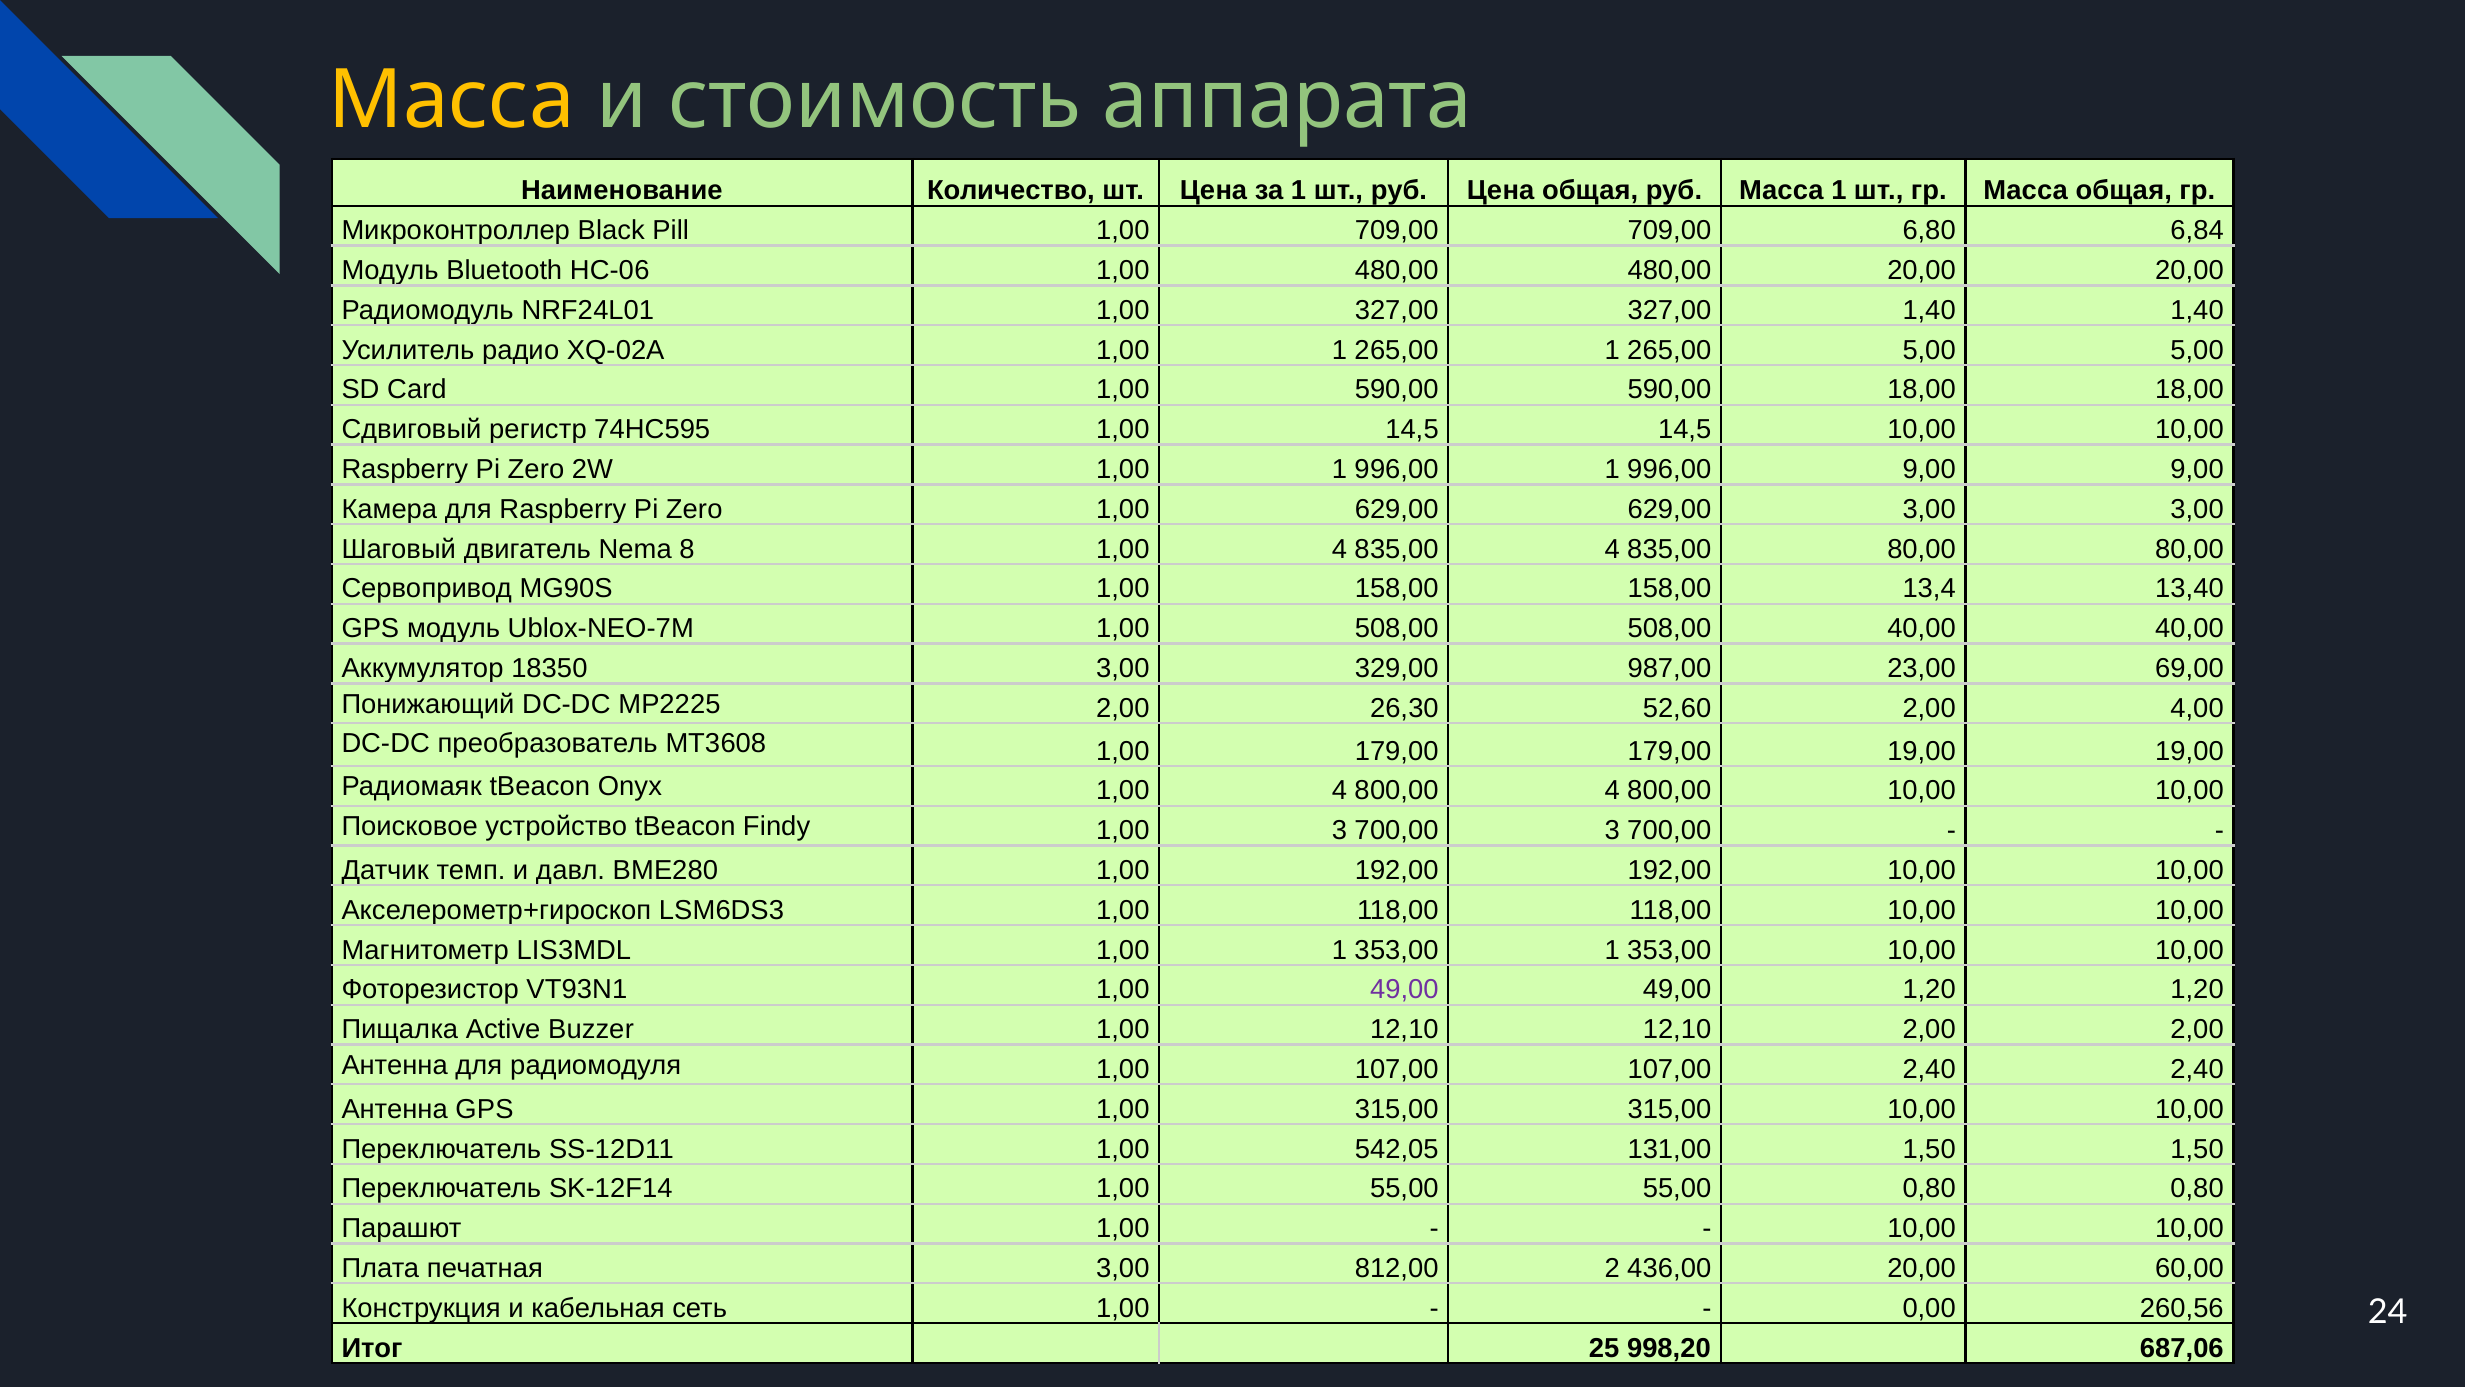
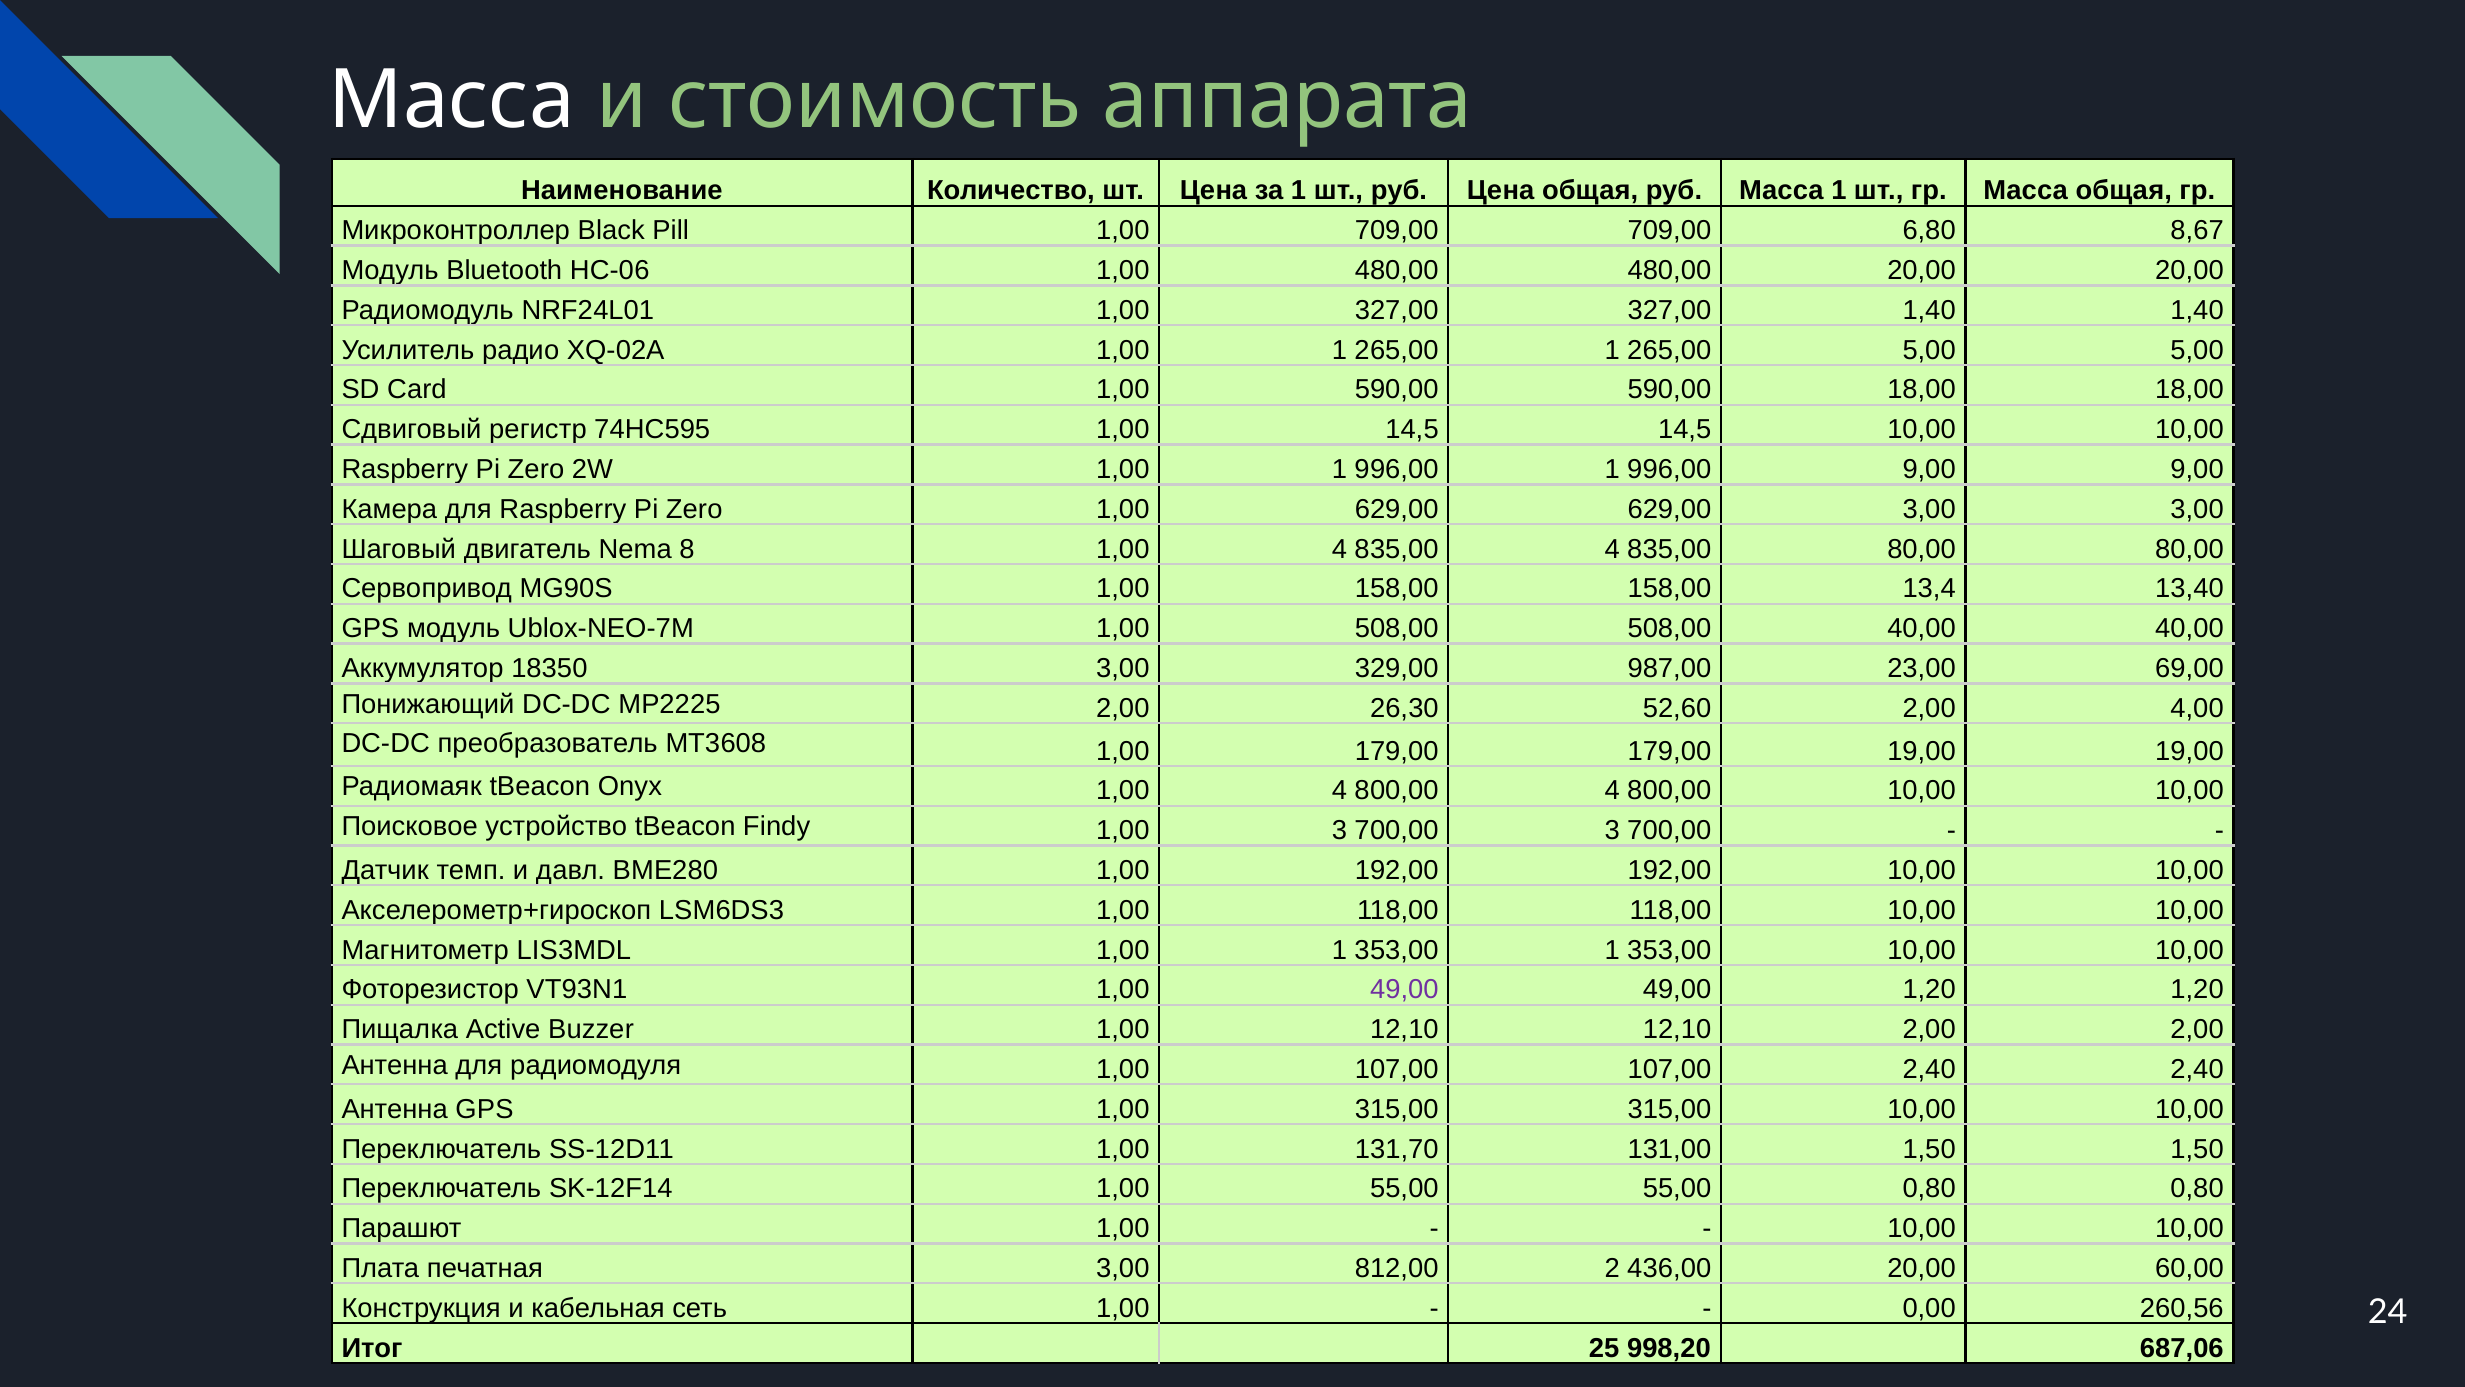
Масса at (452, 101) colour: yellow -> white
6,84: 6,84 -> 8,67
542,05: 542,05 -> 131,70
